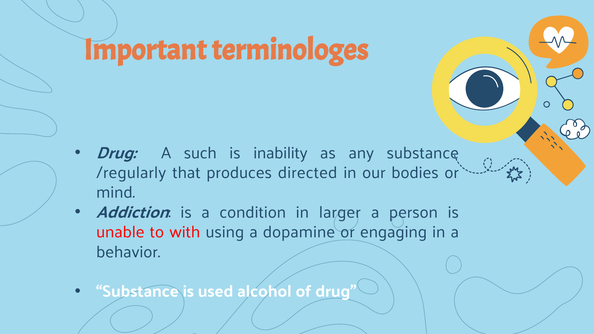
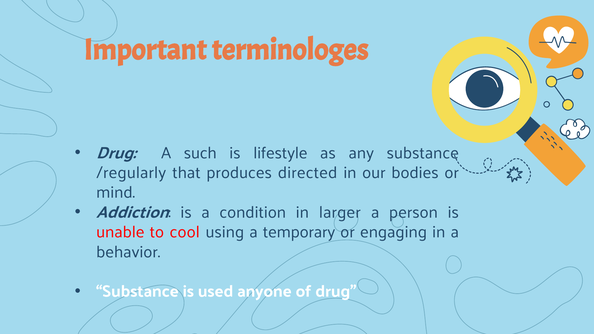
inability: inability -> lifestyle
with: with -> cool
dopamine: dopamine -> temporary
alcohol: alcohol -> anyone
